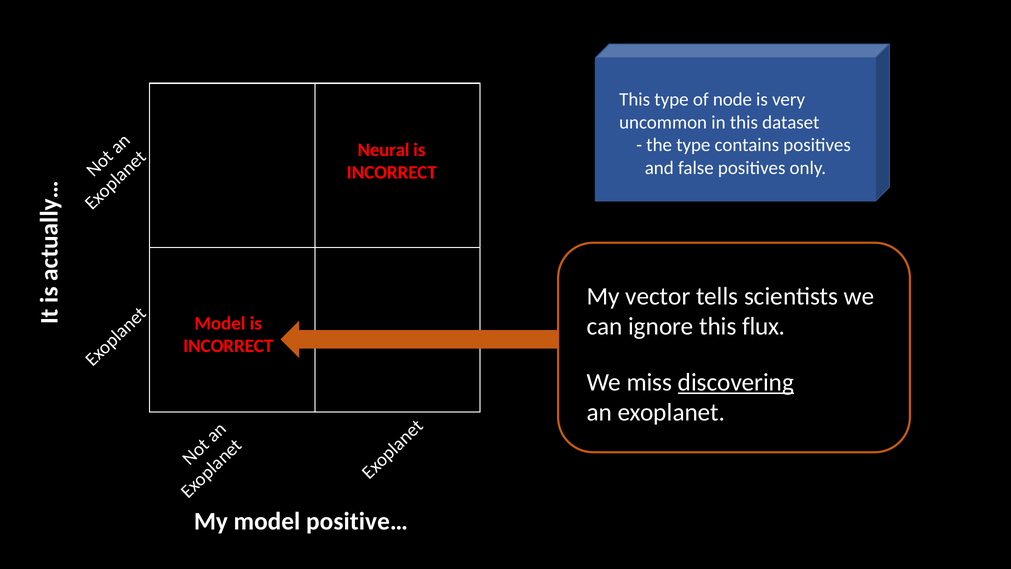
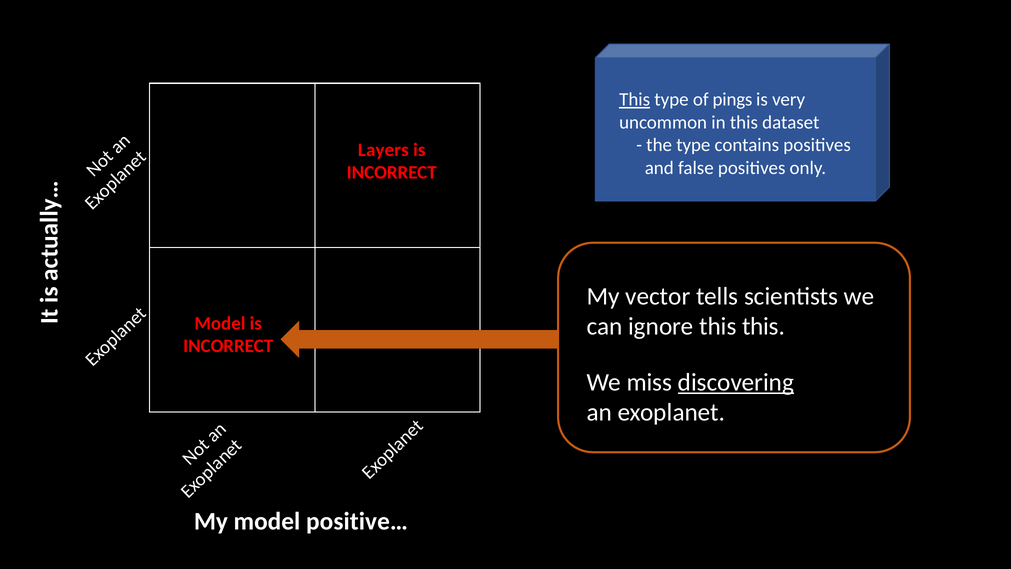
This at (635, 100) underline: none -> present
node: node -> pings
Neural: Neural -> Layers
this flux: flux -> this
